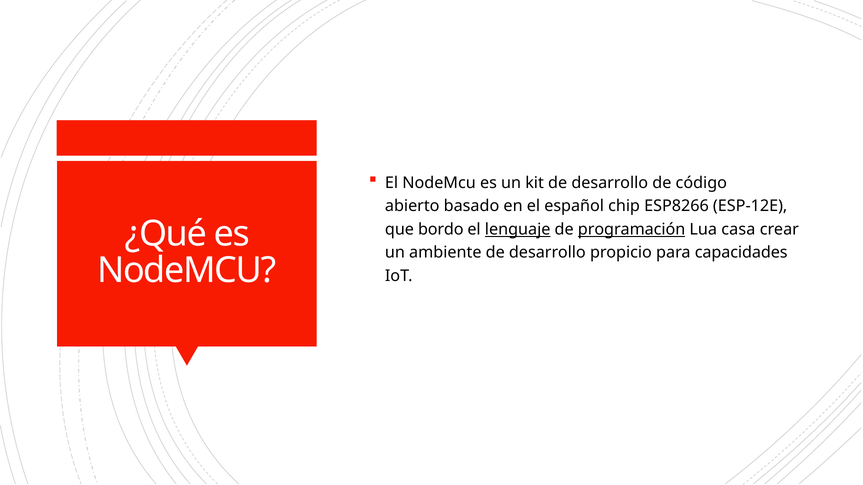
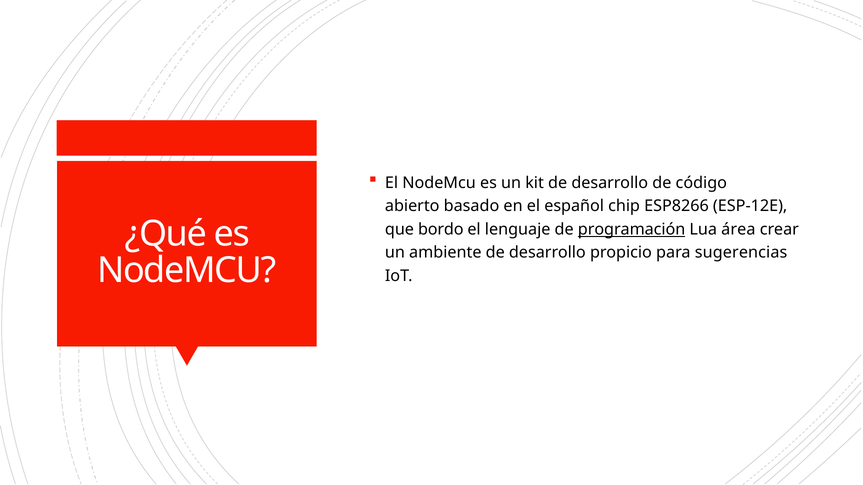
lenguaje underline: present -> none
casa: casa -> área
capacidades: capacidades -> sugerencias
